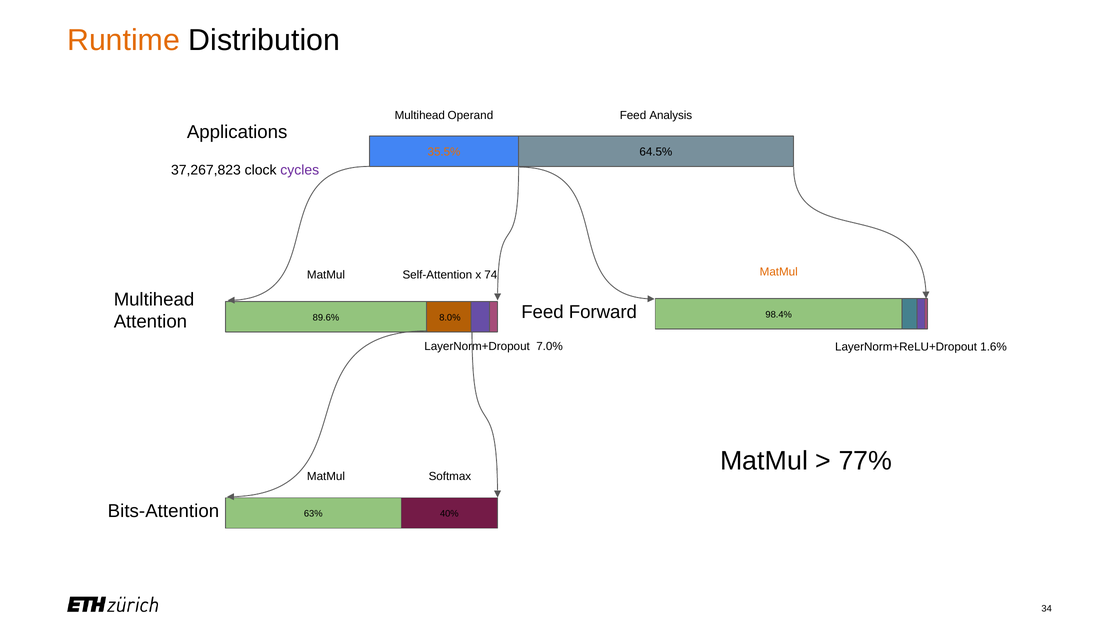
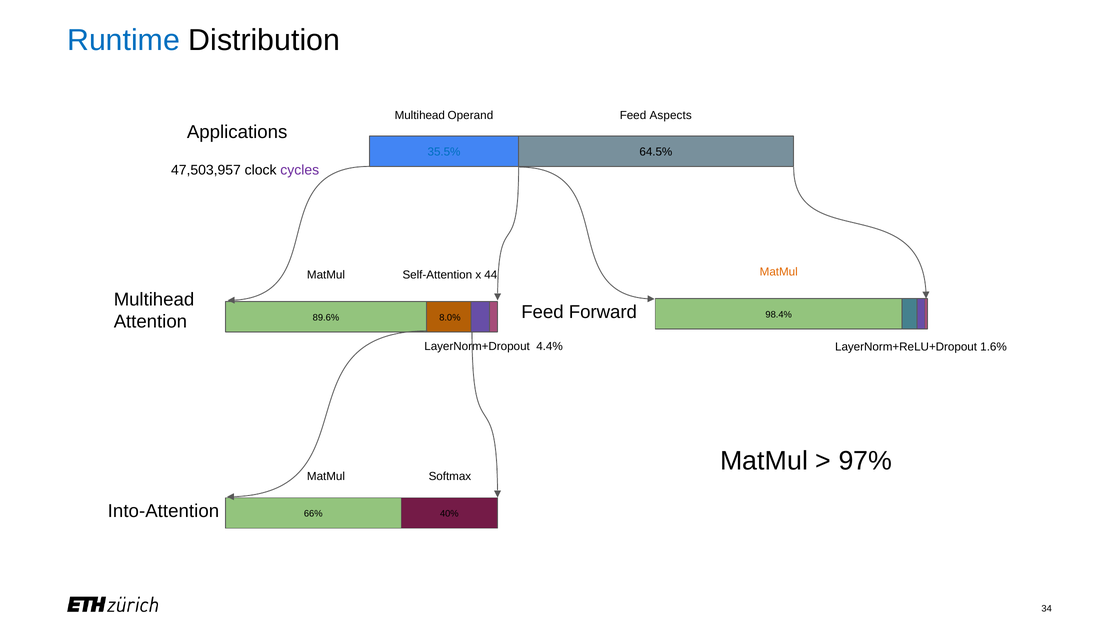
Runtime colour: orange -> blue
Analysis: Analysis -> Aspects
35.5% colour: orange -> blue
37,267,823: 37,267,823 -> 47,503,957
74: 74 -> 44
7.0%: 7.0% -> 4.4%
77%: 77% -> 97%
Bits-Attention: Bits-Attention -> Into-Attention
63%: 63% -> 66%
